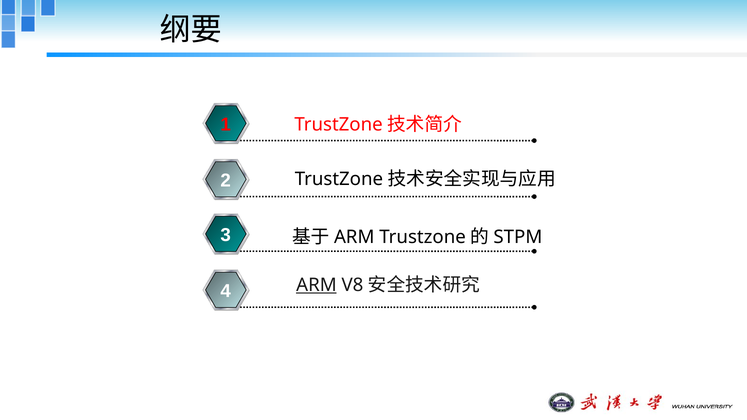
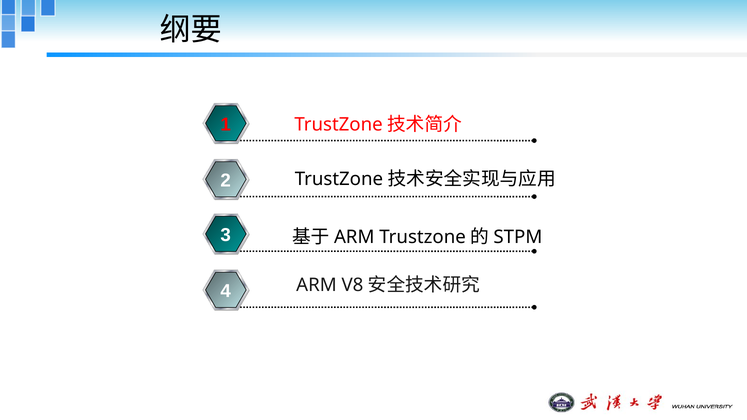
ARM at (316, 285) underline: present -> none
